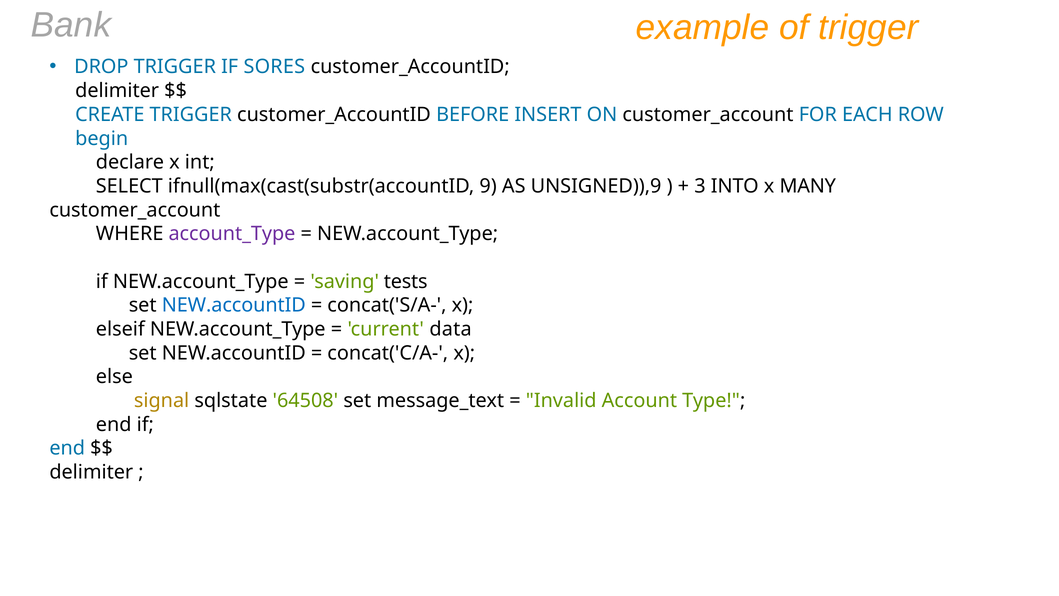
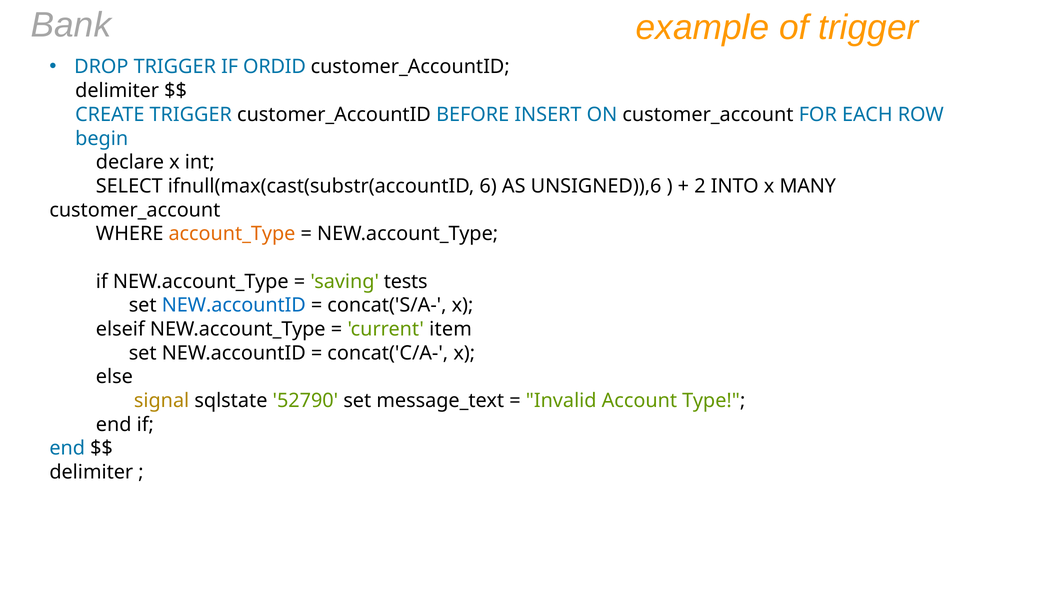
SORES: SORES -> ORDID
9: 9 -> 6
UNSIGNED)),9: UNSIGNED)),9 -> UNSIGNED)),6
3: 3 -> 2
account_Type colour: purple -> orange
data: data -> item
64508: 64508 -> 52790
